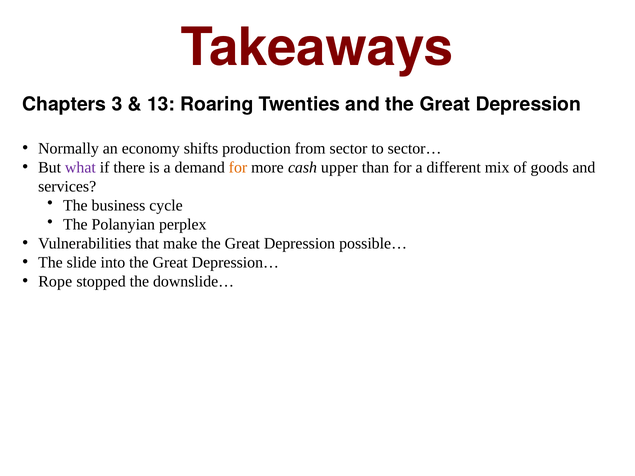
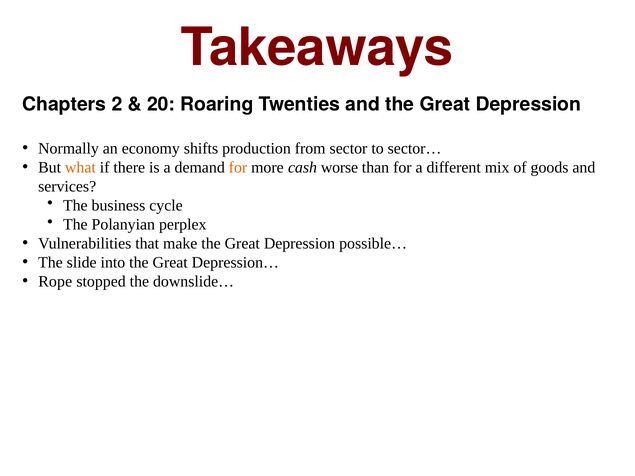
3: 3 -> 2
13: 13 -> 20
what colour: purple -> orange
upper: upper -> worse
